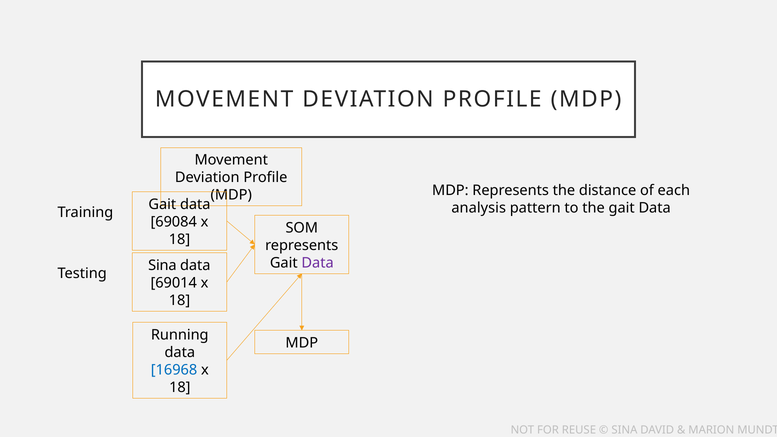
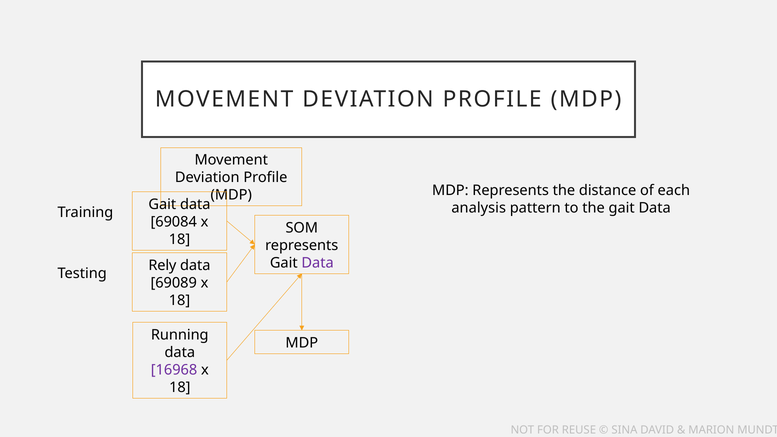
Sina at (162, 266): Sina -> Rely
69014: 69014 -> 69089
16968 colour: blue -> purple
